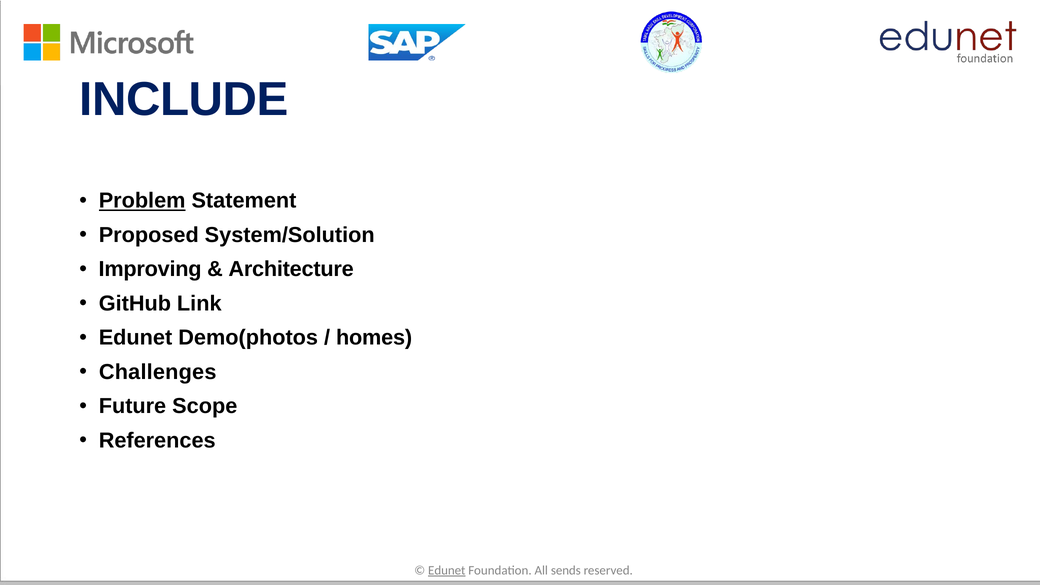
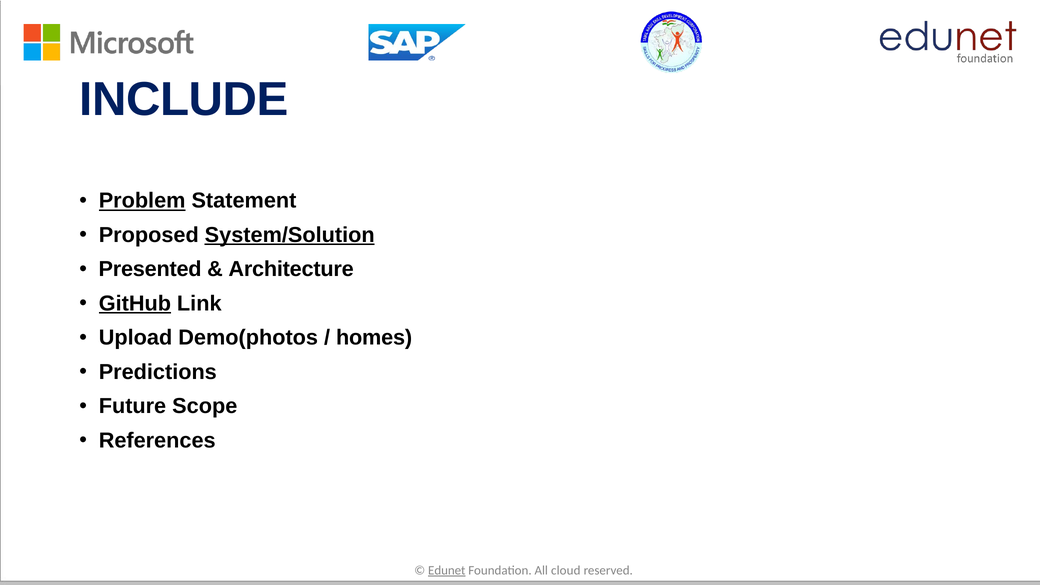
System/Solution underline: none -> present
Improving: Improving -> Presented
GitHub underline: none -> present
Edunet at (136, 338): Edunet -> Upload
Challenges: Challenges -> Predictions
sends: sends -> cloud
